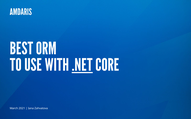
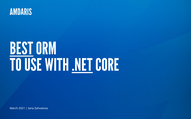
BEST underline: none -> present
